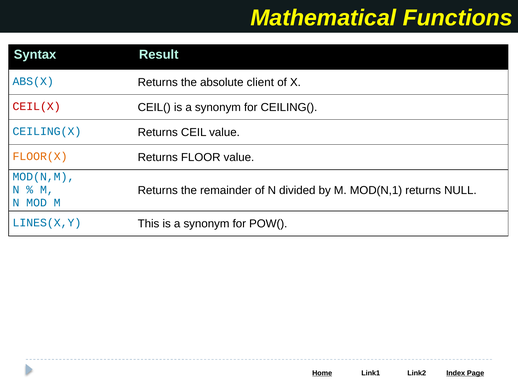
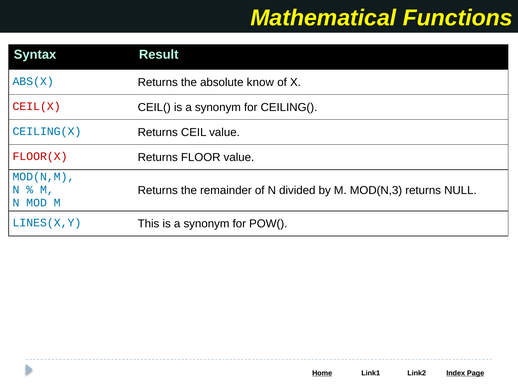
client: client -> know
FLOOR(X colour: orange -> red
MOD(N,1: MOD(N,1 -> MOD(N,3
